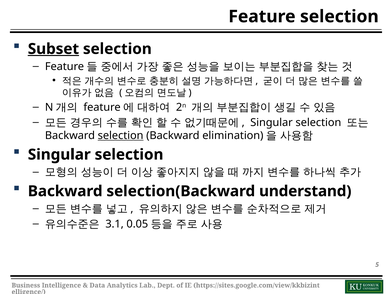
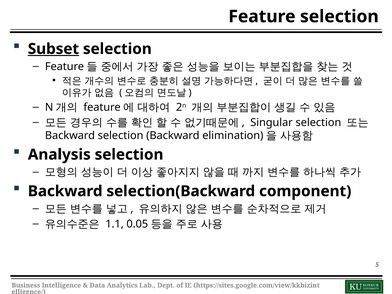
selection at (121, 136) underline: present -> none
Singular at (59, 155): Singular -> Analysis
understand: understand -> component
3.1: 3.1 -> 1.1
